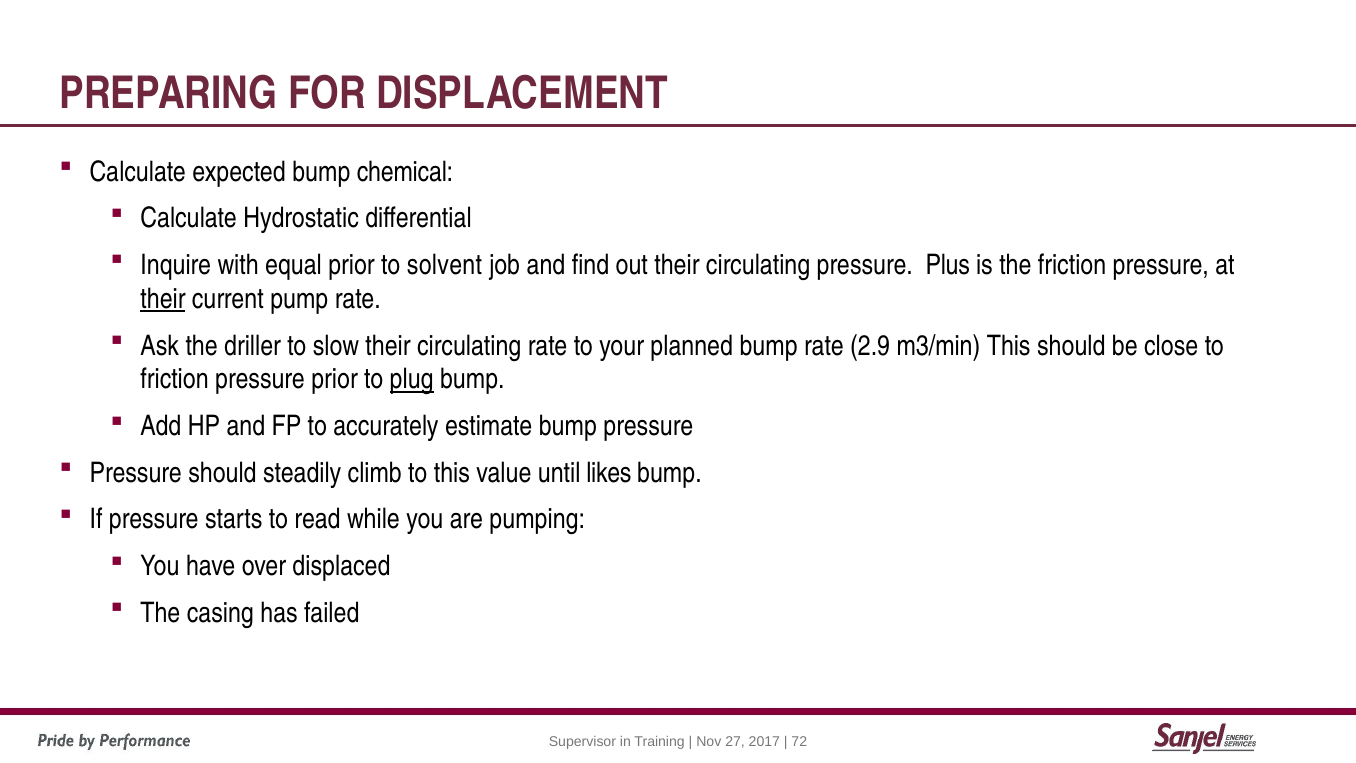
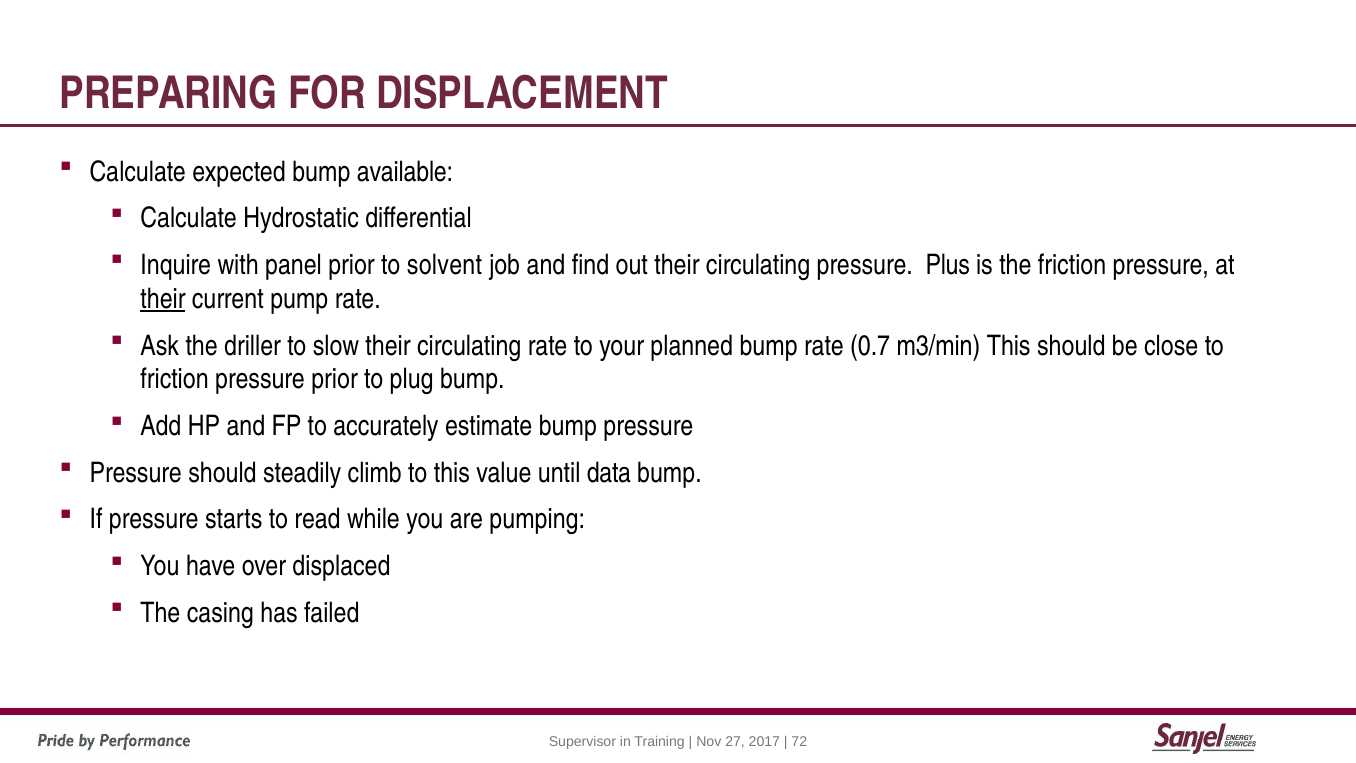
chemical: chemical -> available
equal: equal -> panel
2.9: 2.9 -> 0.7
plug underline: present -> none
likes: likes -> data
